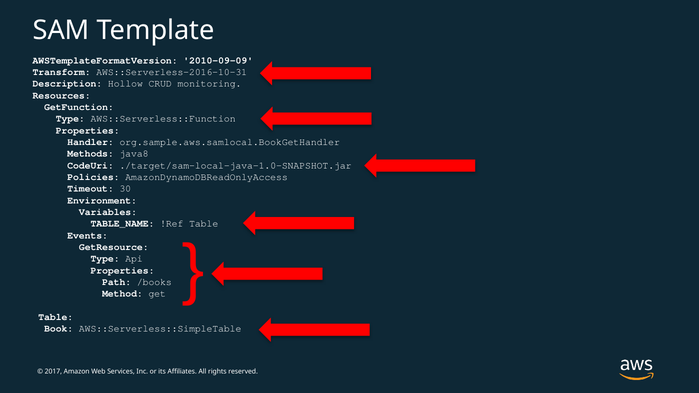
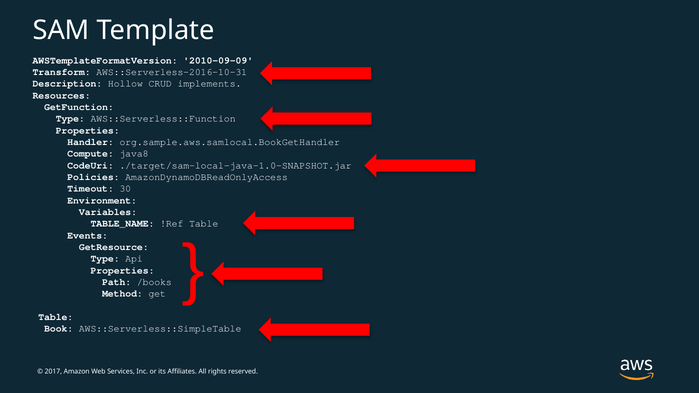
monitoring: monitoring -> implements
Methods: Methods -> Compute
